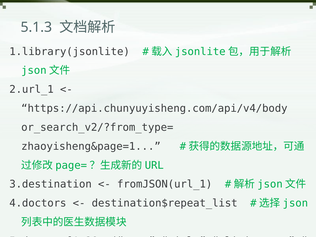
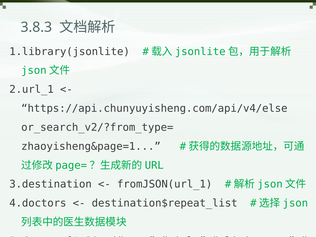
5.1.3: 5.1.3 -> 3.8.3
https://api.chunyuyisheng.com/api/v4/body: https://api.chunyuyisheng.com/api/v4/body -> https://api.chunyuyisheng.com/api/v4/else
